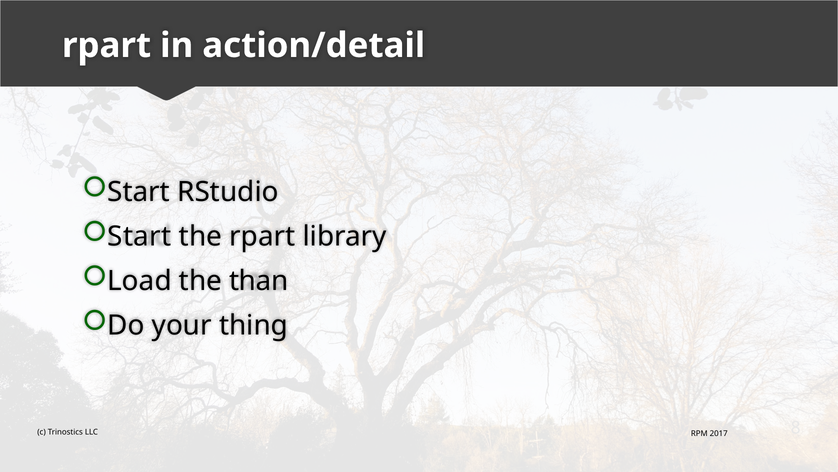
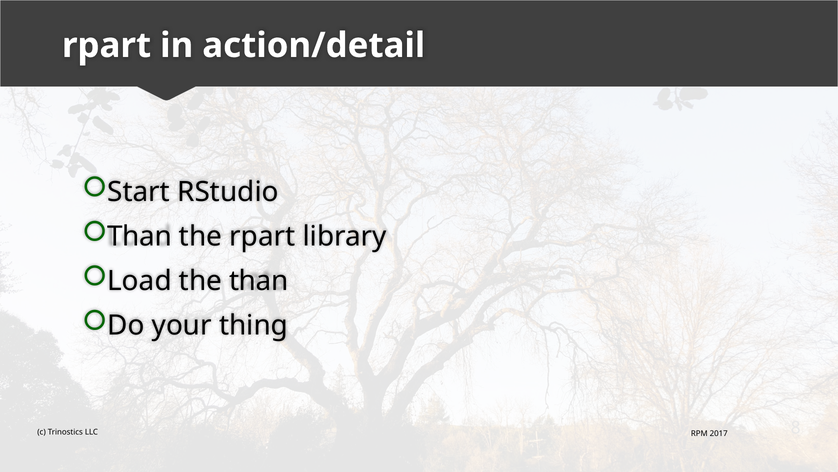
Start at (139, 236): Start -> Than
